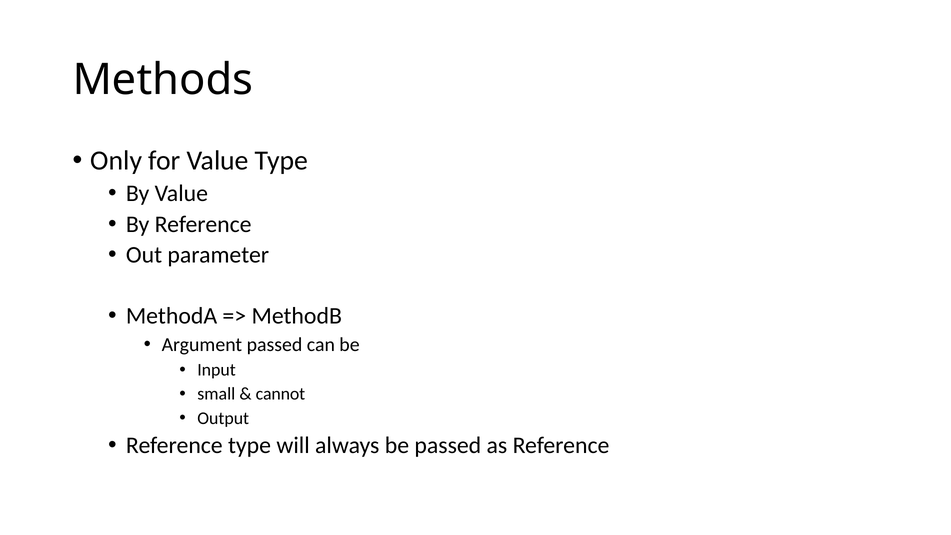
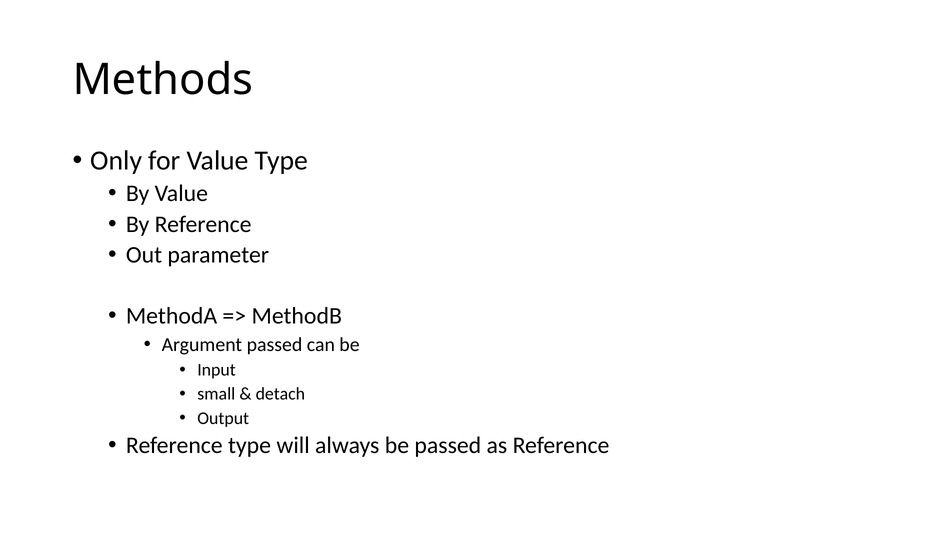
cannot: cannot -> detach
